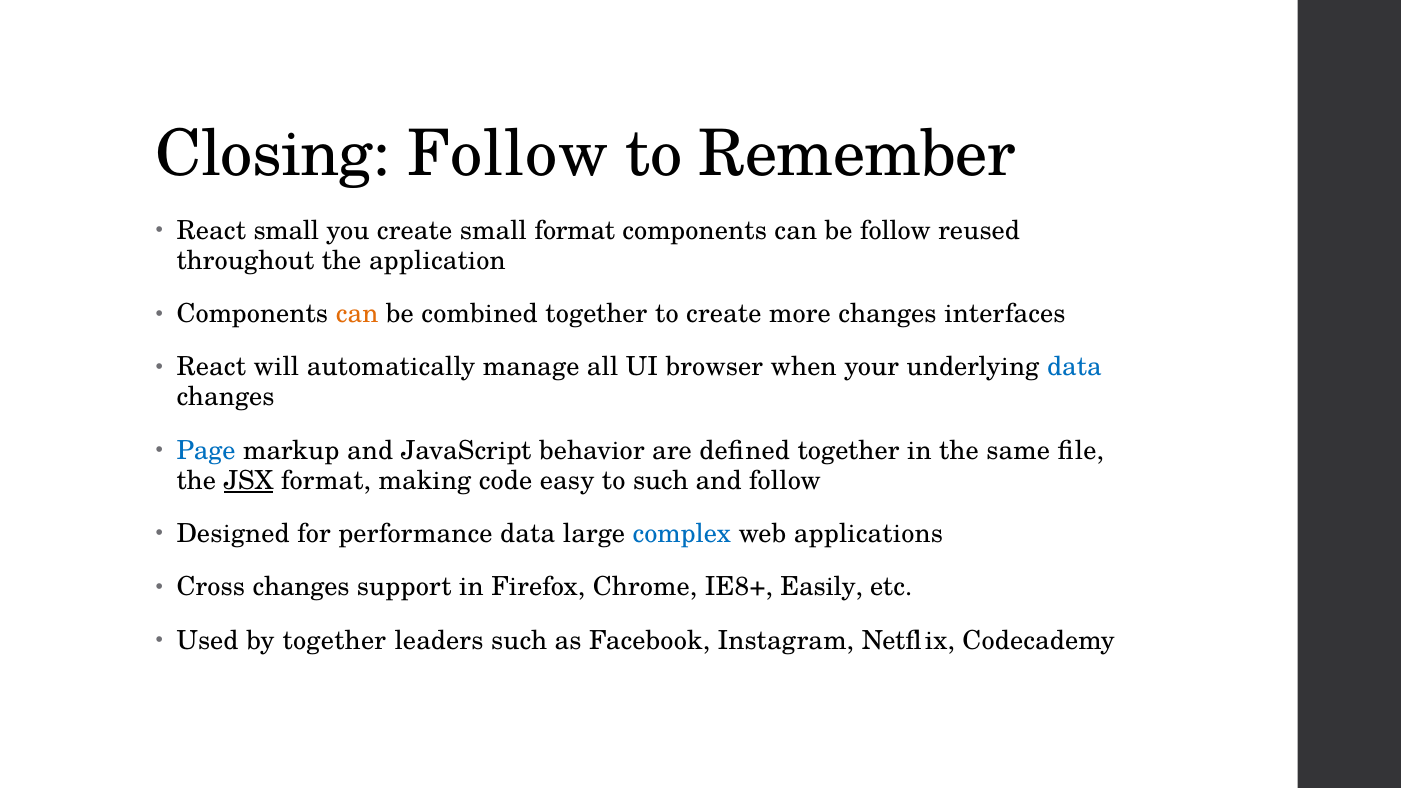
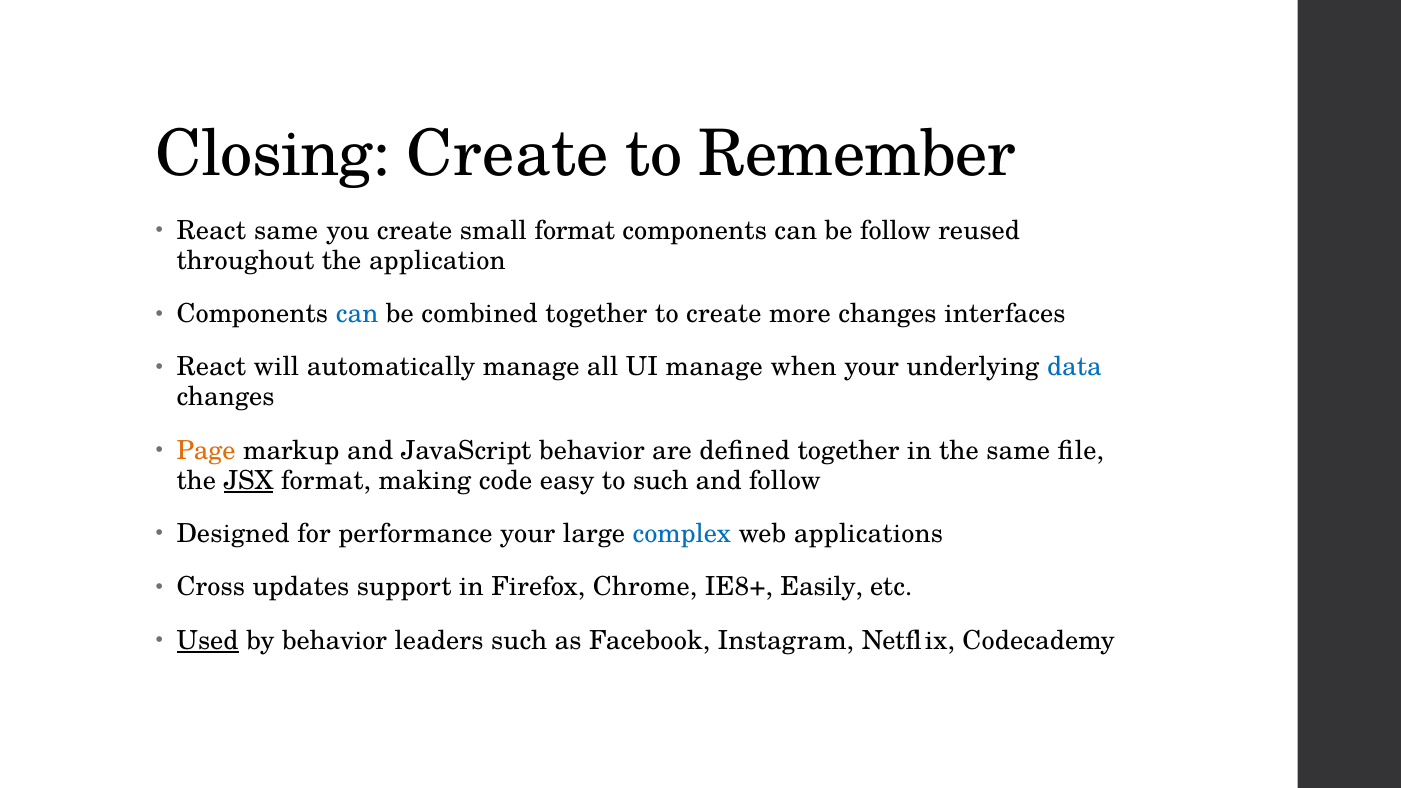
Closing Follow: Follow -> Create
React small: small -> same
can at (357, 314) colour: orange -> blue
UI browser: browser -> manage
Page colour: blue -> orange
performance data: data -> your
Cross changes: changes -> updates
Used underline: none -> present
by together: together -> behavior
